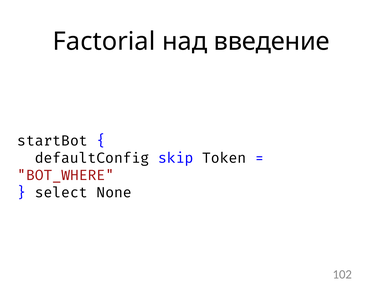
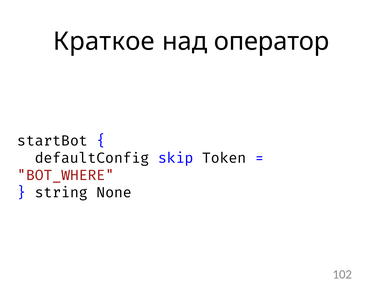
Factorial: Factorial -> Краткое
введение: введение -> оператор
select: select -> string
